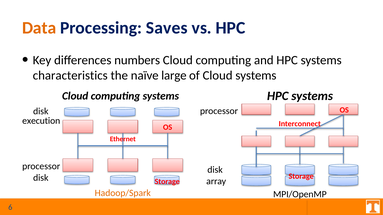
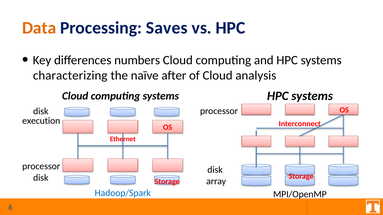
characteristics: characteristics -> characterizing
large: large -> after
Cloud systems: systems -> analysis
Hadoop/Spark colour: orange -> blue
